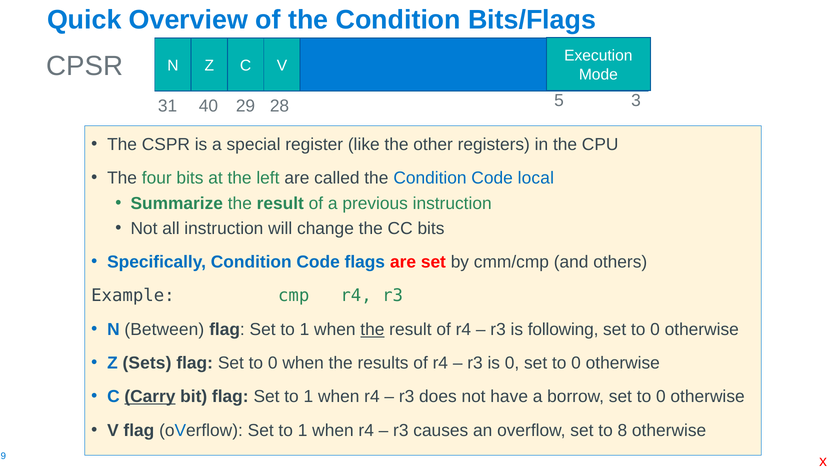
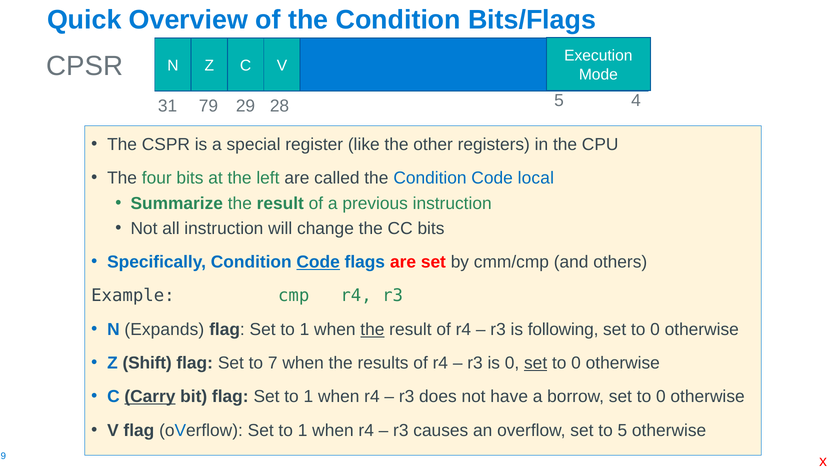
40: 40 -> 79
3: 3 -> 4
Code at (318, 262) underline: none -> present
Between: Between -> Expands
Sets: Sets -> Shift
flag Set to 0: 0 -> 7
set at (536, 363) underline: none -> present
to 8: 8 -> 5
